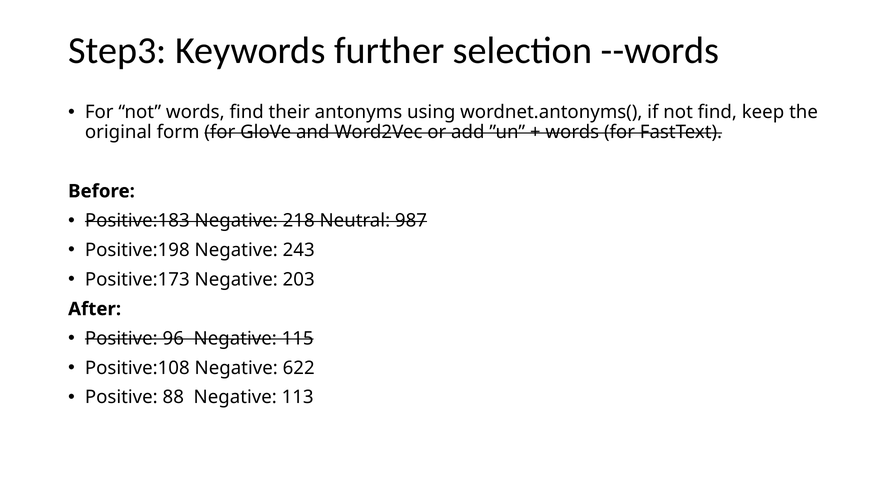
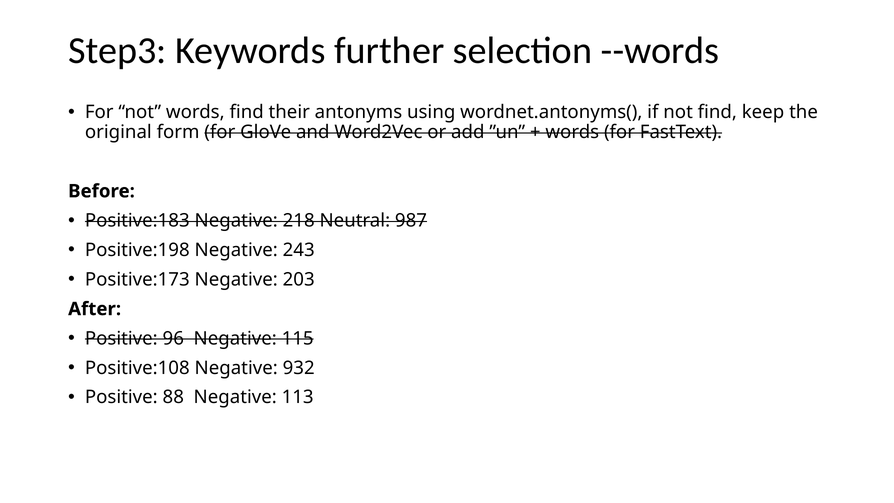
622: 622 -> 932
